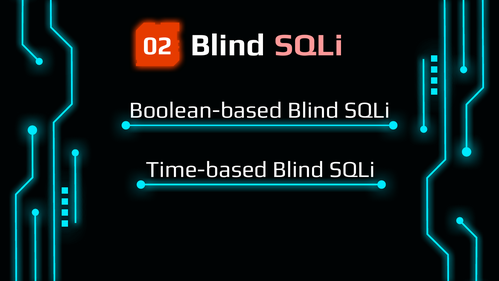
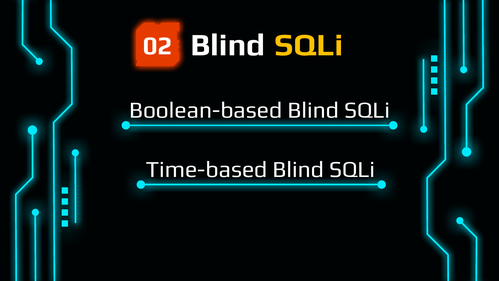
SQLi at (309, 45) colour: pink -> yellow
